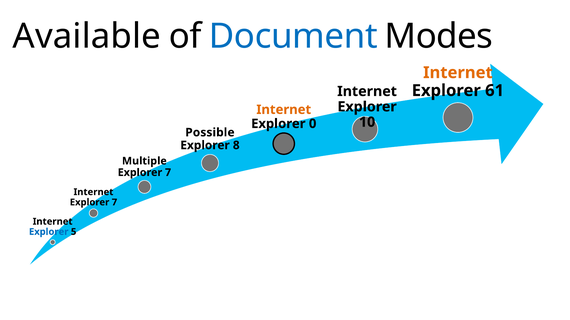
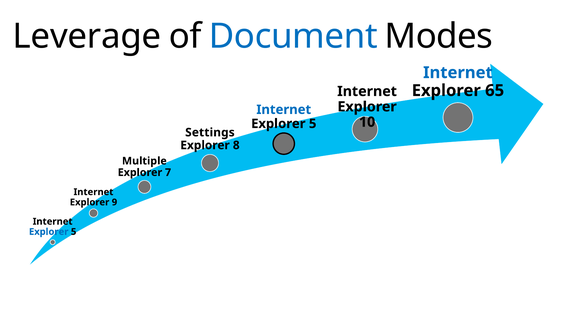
Available: Available -> Leverage
Internet at (458, 73) colour: orange -> blue
61: 61 -> 65
Internet at (284, 110) colour: orange -> blue
0 at (313, 124): 0 -> 5
Possible: Possible -> Settings
7 at (114, 203): 7 -> 9
